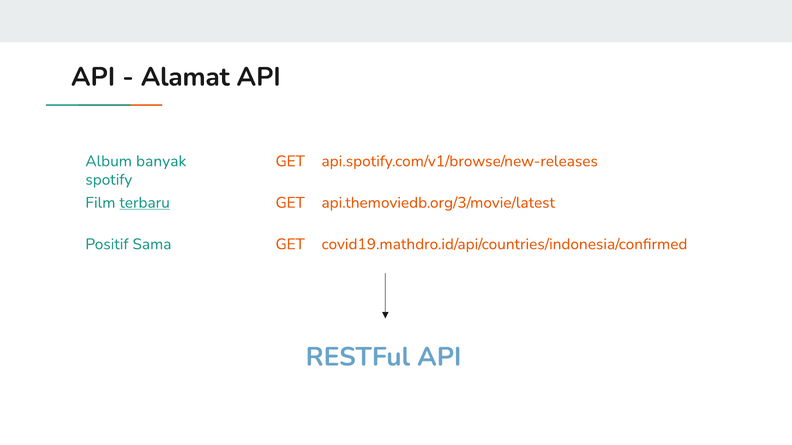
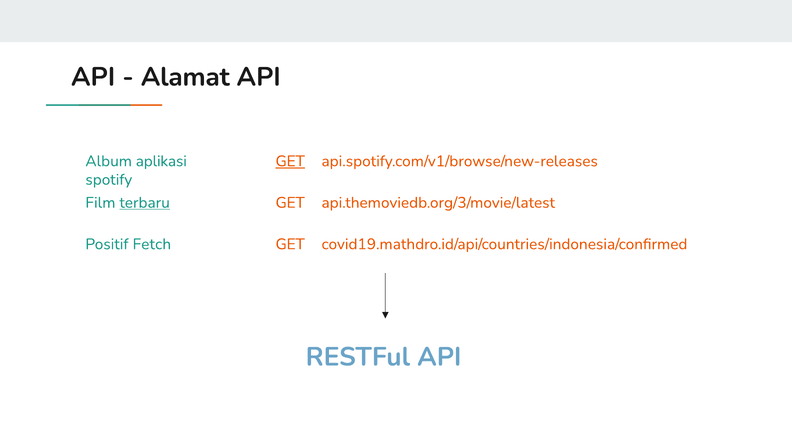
banyak: banyak -> aplikasi
GET at (290, 161) underline: none -> present
Sama: Sama -> Fetch
